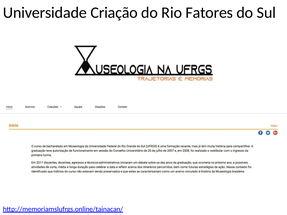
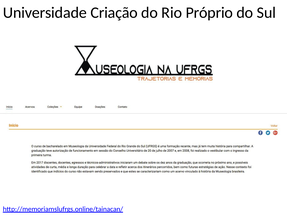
Fatores: Fatores -> Próprio
